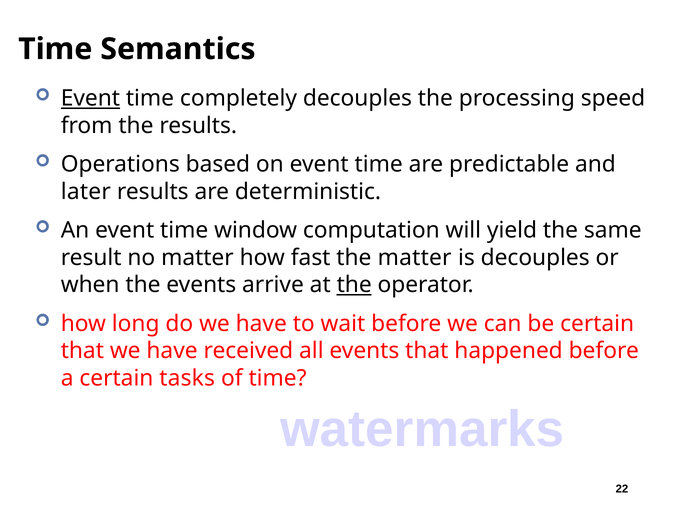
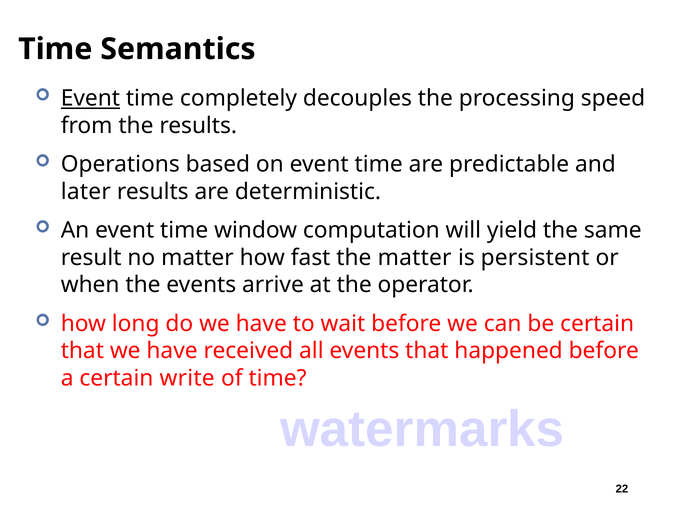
is decouples: decouples -> persistent
the at (354, 285) underline: present -> none
tasks: tasks -> write
